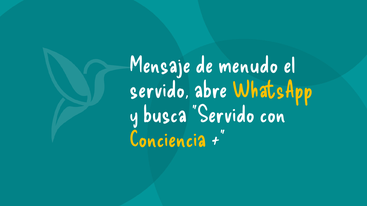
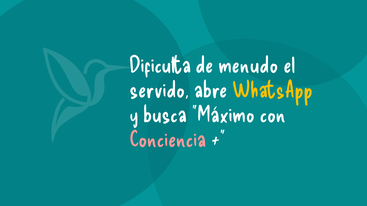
Mensaje: Mensaje -> Dificulta
busca Servido: Servido -> Máximo
Conciencia colour: yellow -> pink
